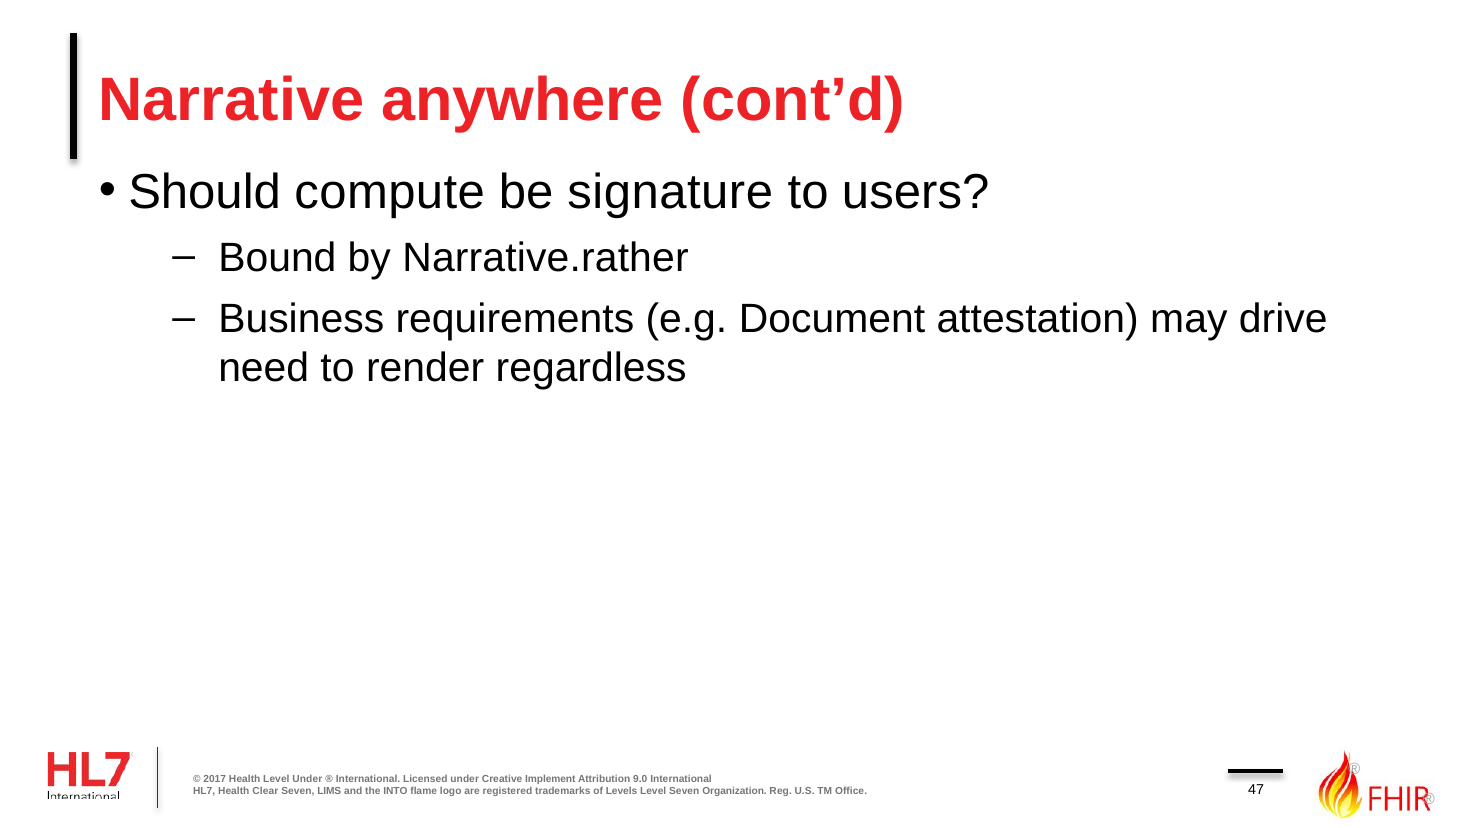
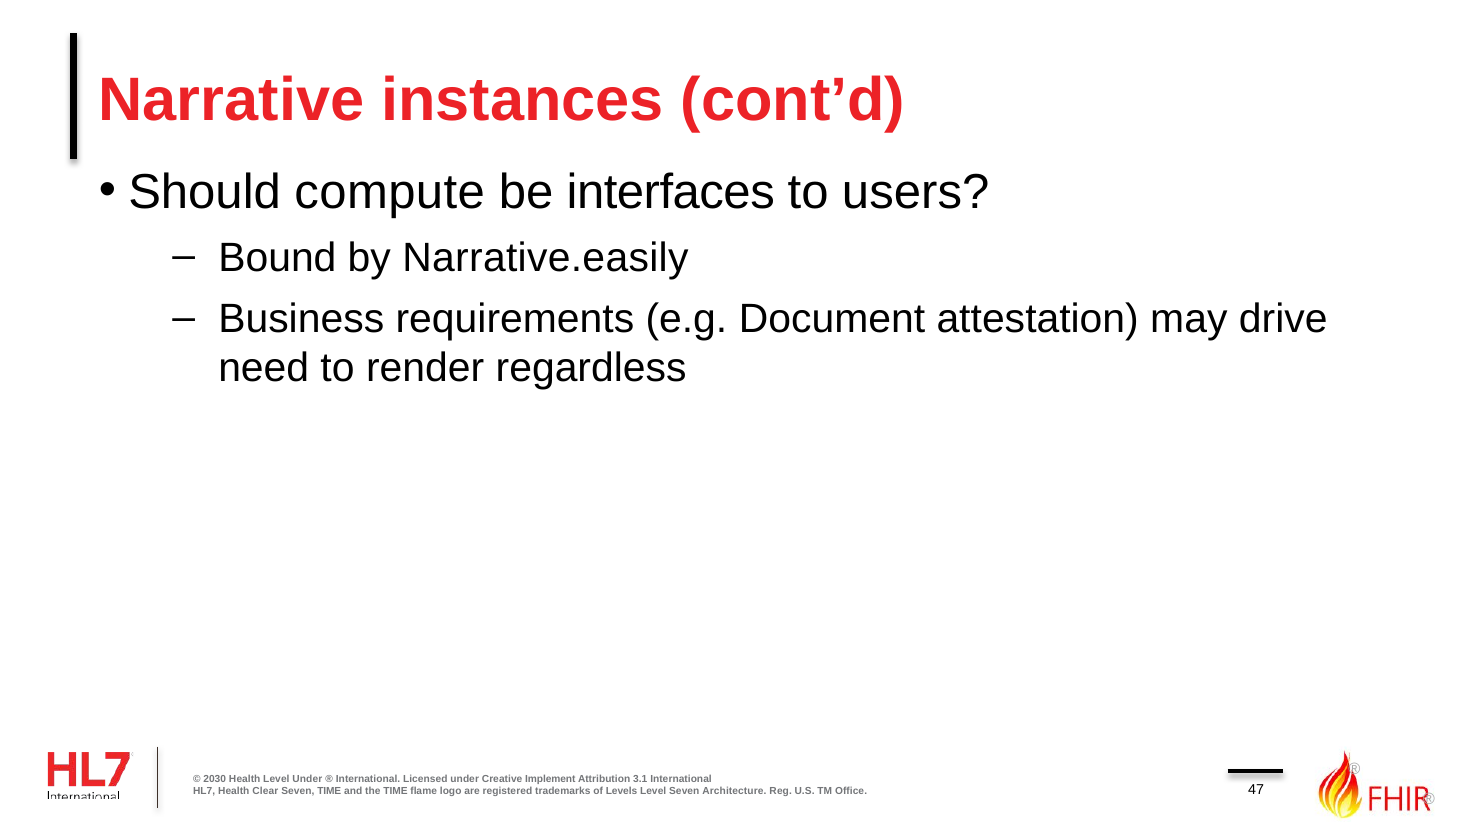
anywhere: anywhere -> instances
signature: signature -> interfaces
Narrative.rather: Narrative.rather -> Narrative.easily
2017: 2017 -> 2030
9.0: 9.0 -> 3.1
Seven LIMS: LIMS -> TIME
the INTO: INTO -> TIME
Organization: Organization -> Architecture
